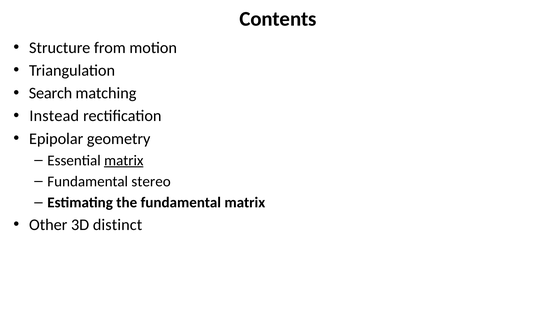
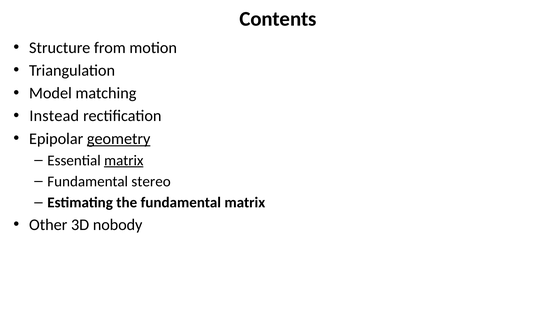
Search: Search -> Model
geometry underline: none -> present
distinct: distinct -> nobody
